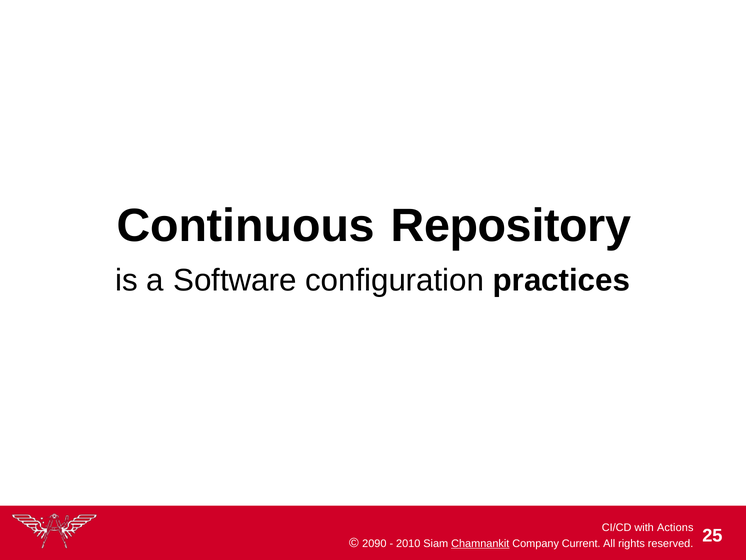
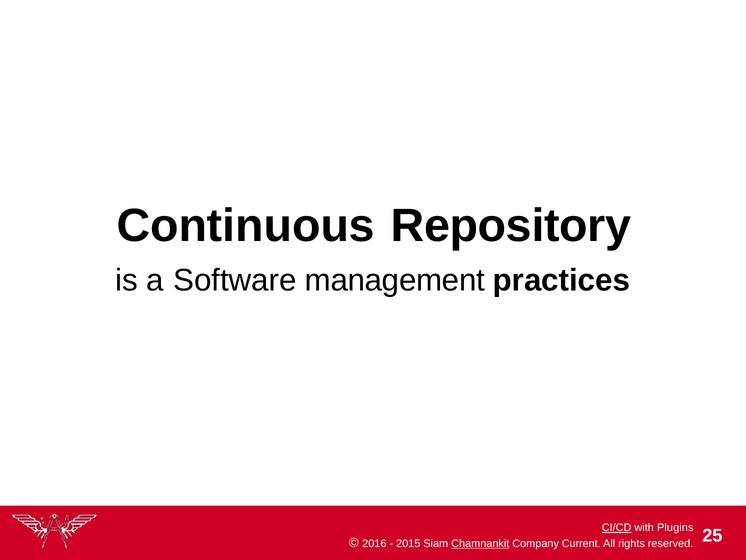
configuration: configuration -> management
CI/CD underline: none -> present
Actions: Actions -> Plugins
2090: 2090 -> 2016
2010: 2010 -> 2015
